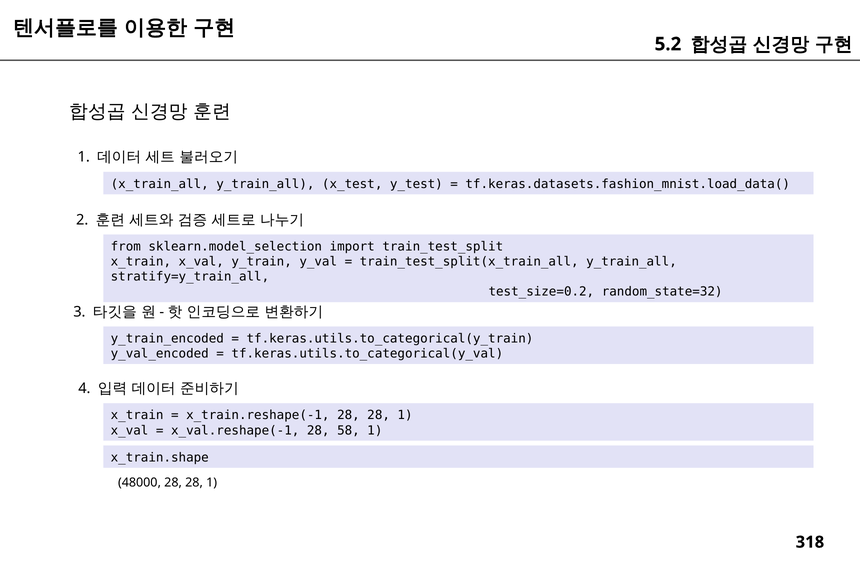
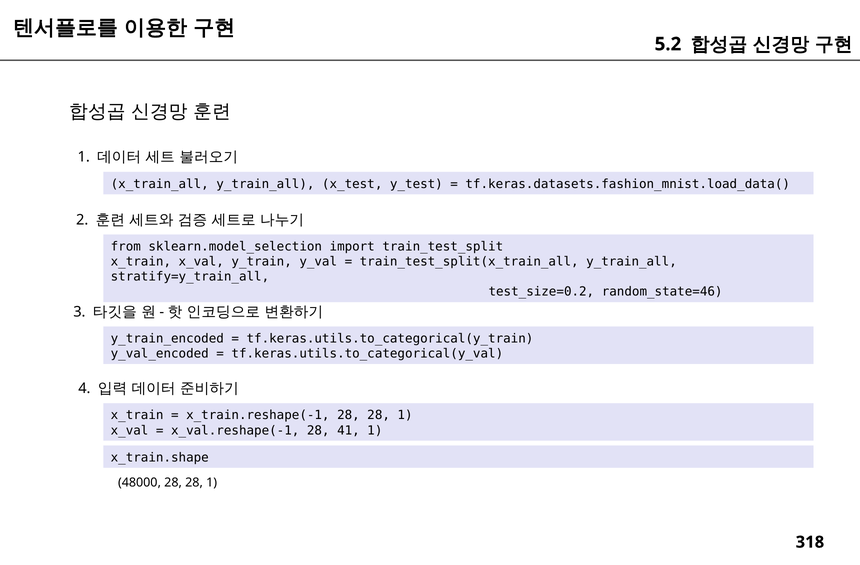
random_state=32: random_state=32 -> random_state=46
58: 58 -> 41
